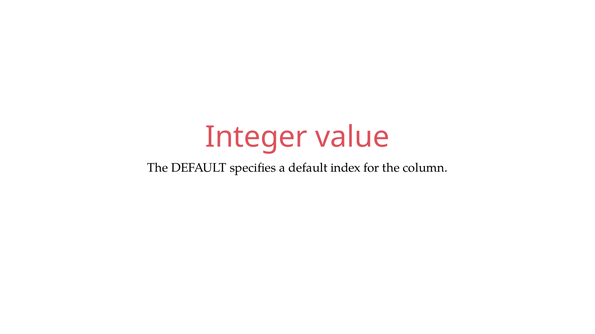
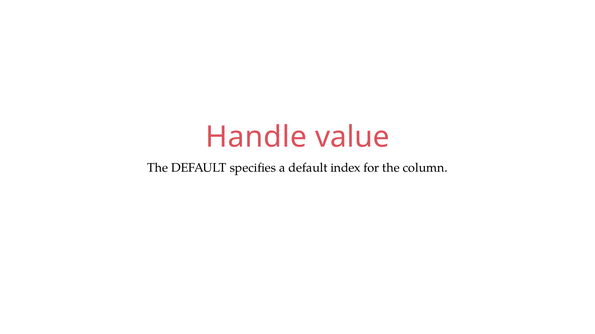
Integer: Integer -> Handle
